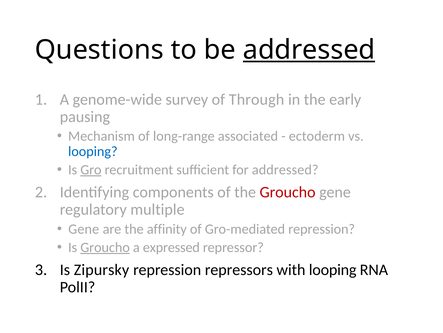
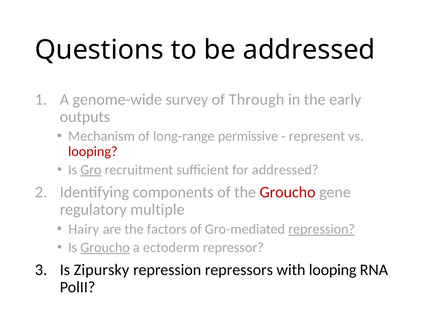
addressed at (309, 50) underline: present -> none
pausing: pausing -> outputs
associated: associated -> permissive
ectoderm: ectoderm -> represent
looping at (93, 151) colour: blue -> red
Gene at (84, 228): Gene -> Hairy
affinity: affinity -> factors
repression at (322, 228) underline: none -> present
expressed: expressed -> ectoderm
